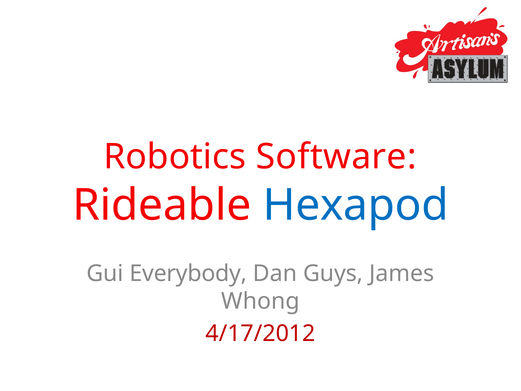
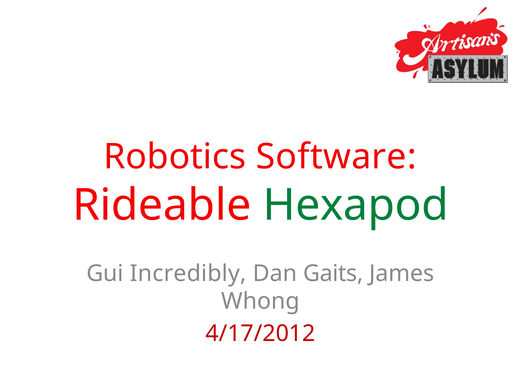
Hexapod colour: blue -> green
Everybody: Everybody -> Incredibly
Guys: Guys -> Gaits
